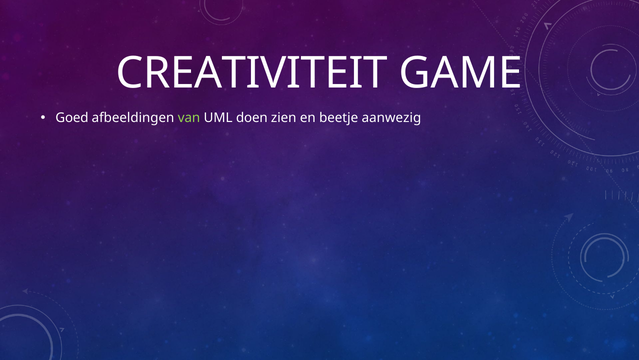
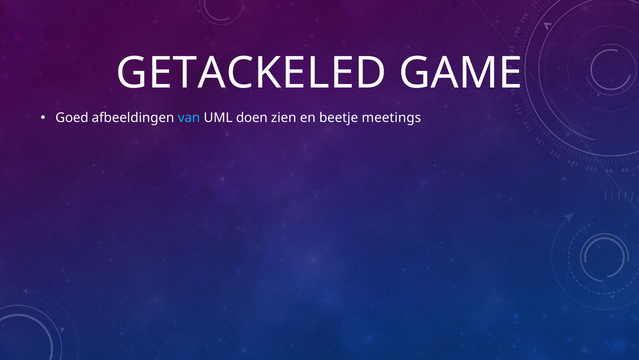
CREATIVITEIT: CREATIVITEIT -> GETACKELED
van colour: light green -> light blue
aanwezig: aanwezig -> meetings
